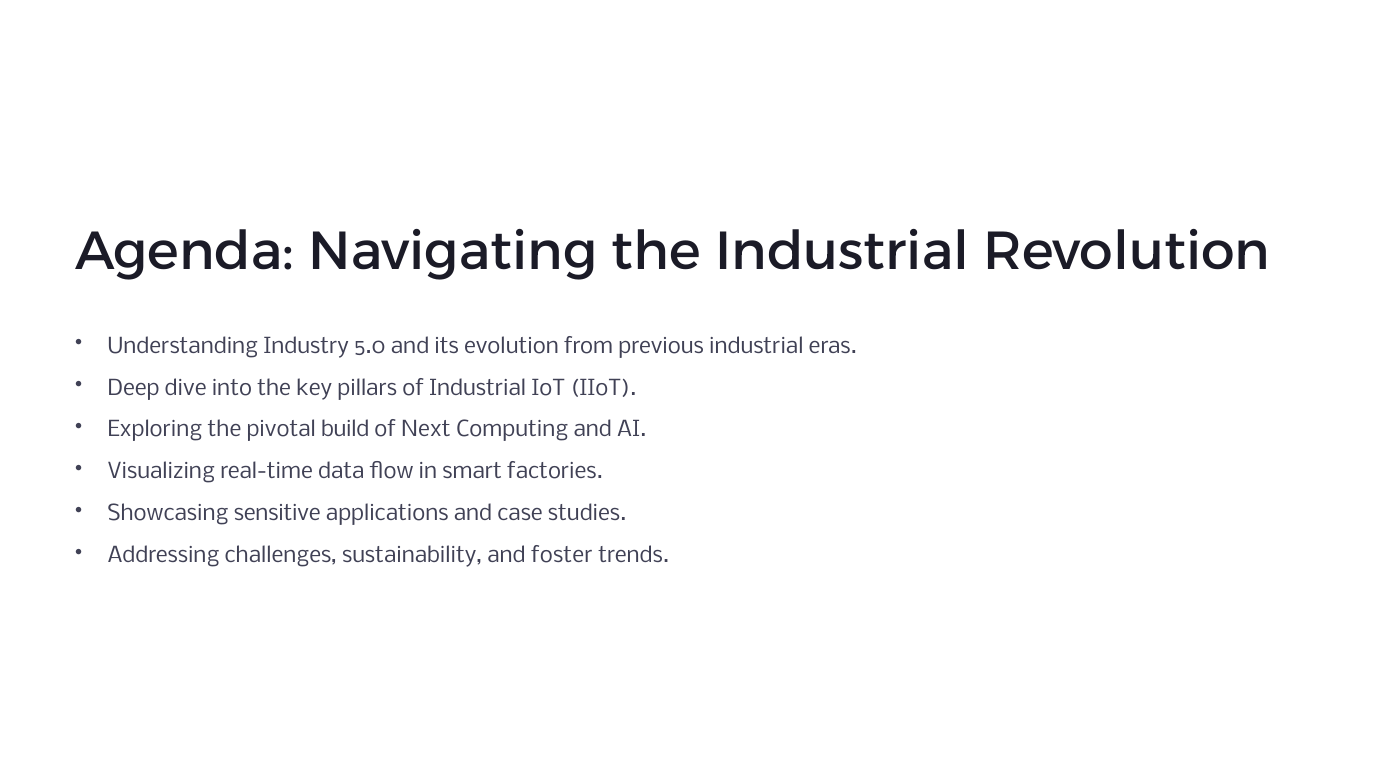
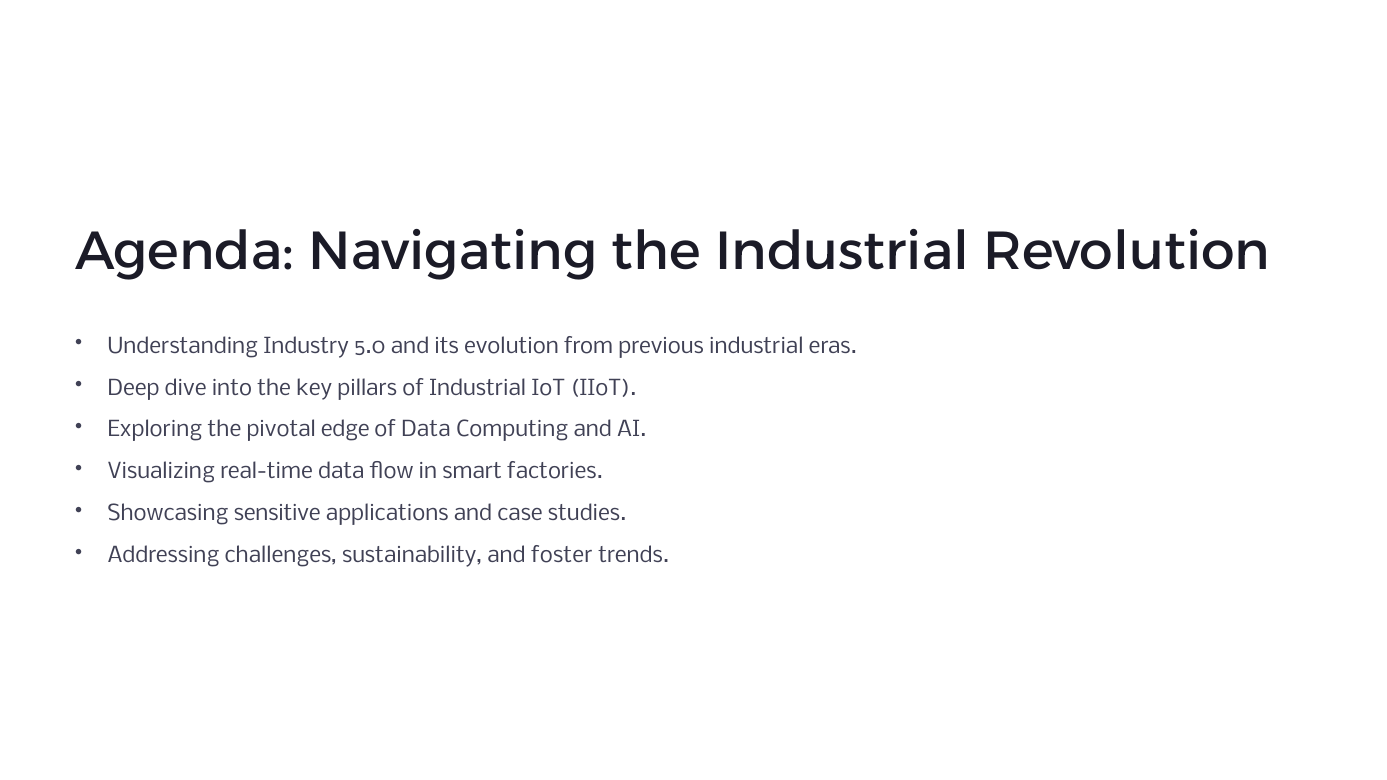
build: build -> edge
of Next: Next -> Data
